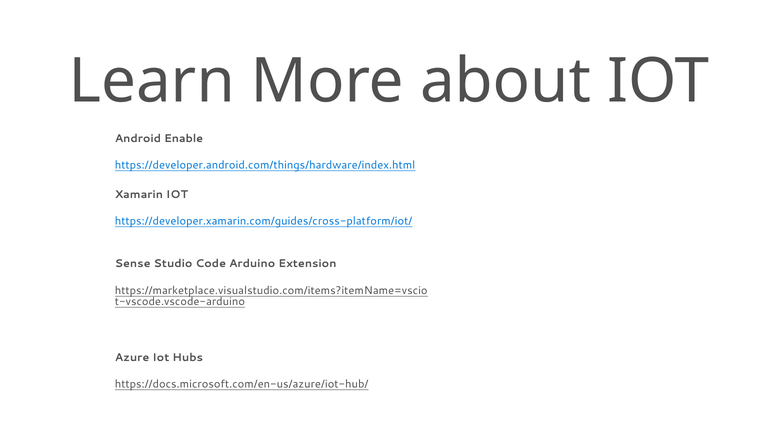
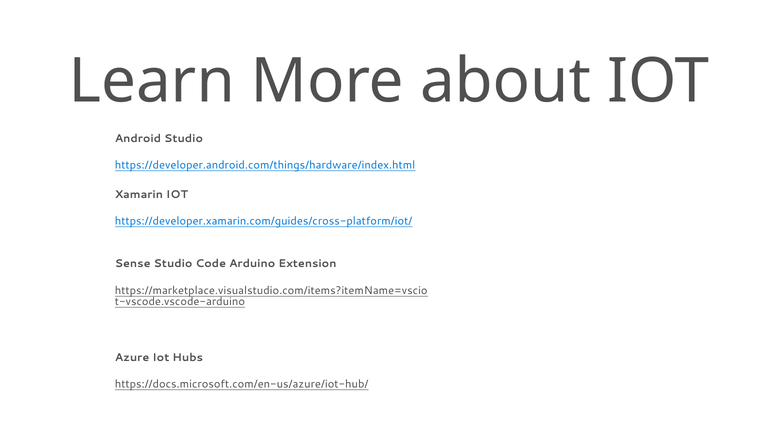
Android Enable: Enable -> Studio
